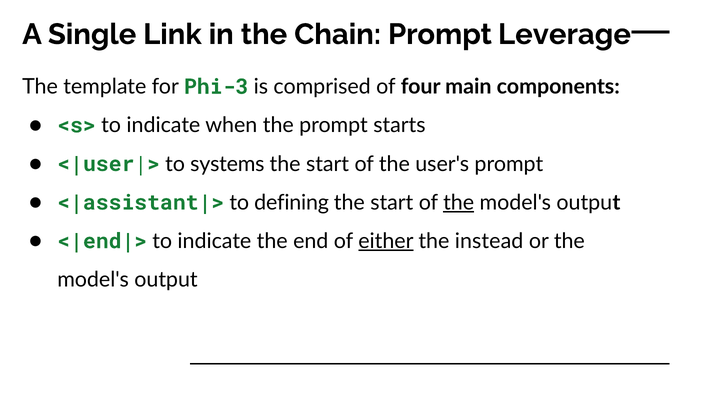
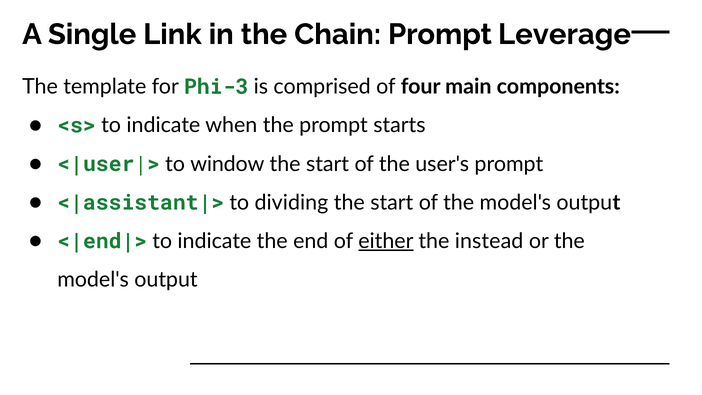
systems: systems -> window
defining: defining -> dividing
the at (459, 202) underline: present -> none
